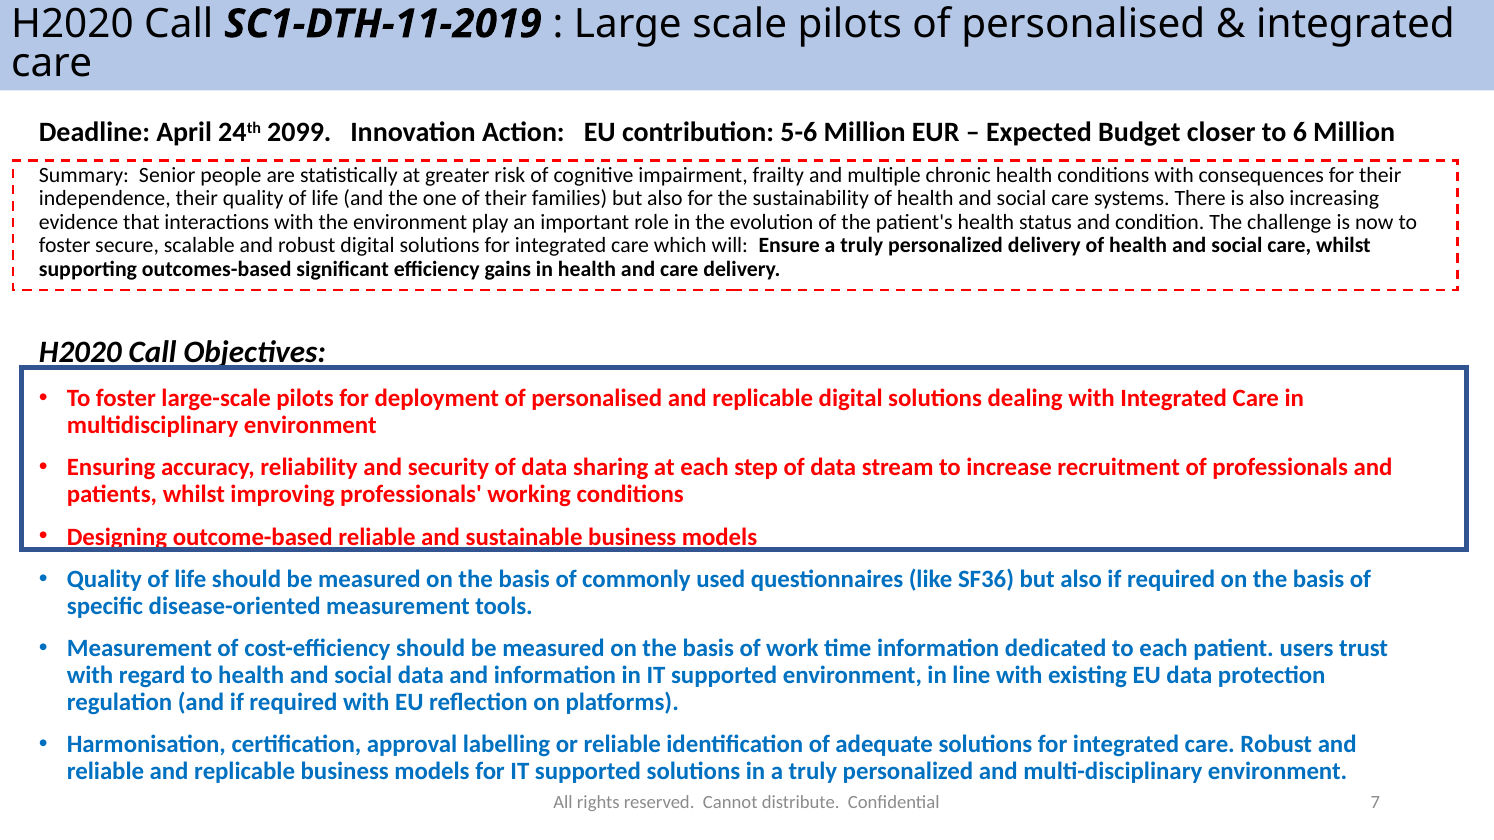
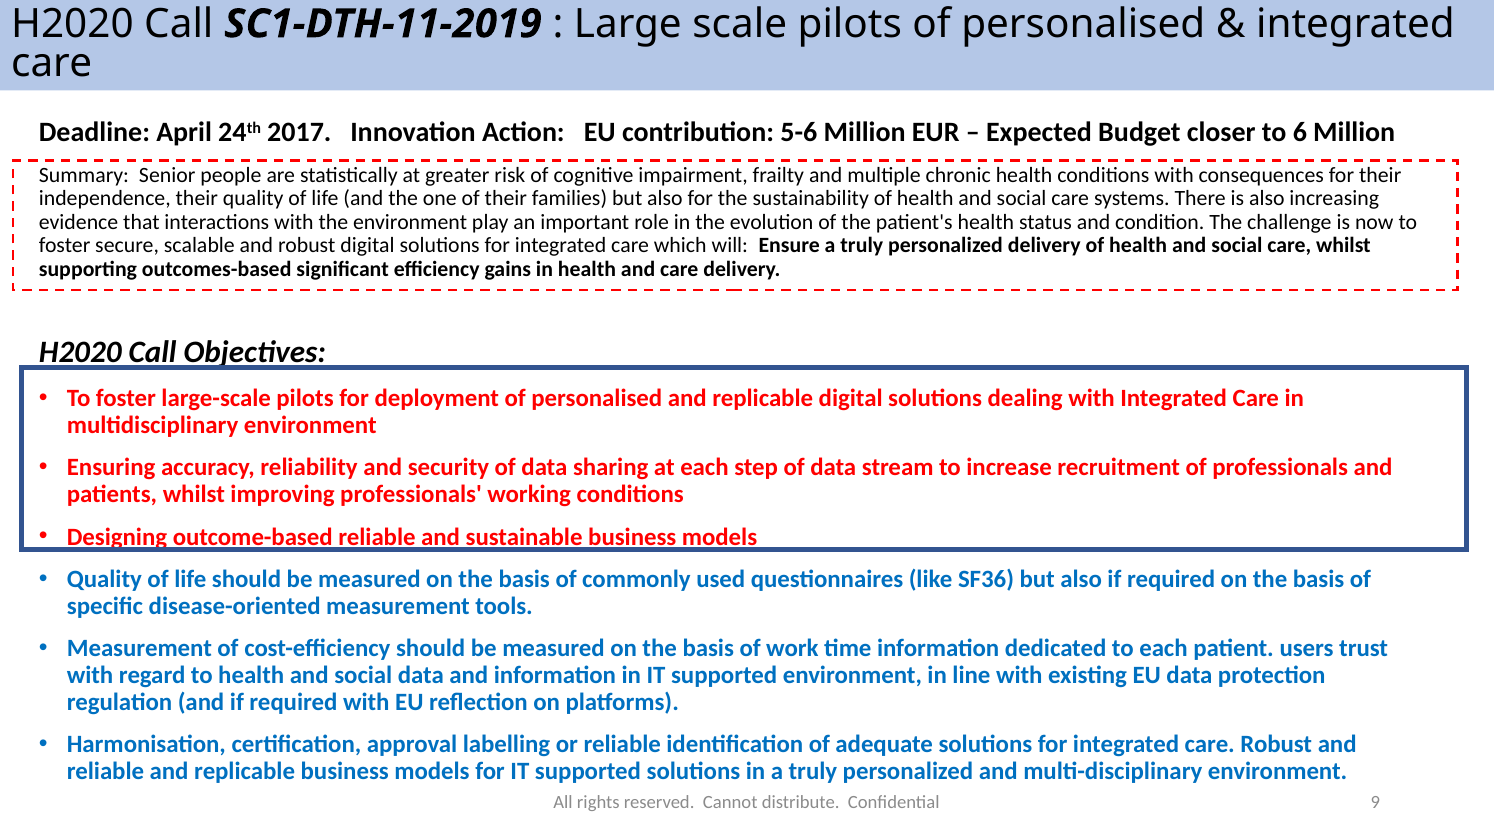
2099: 2099 -> 2017
7: 7 -> 9
